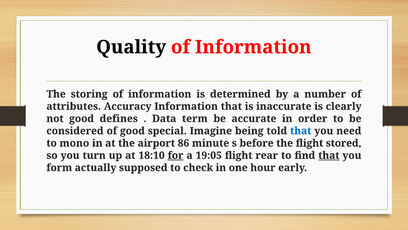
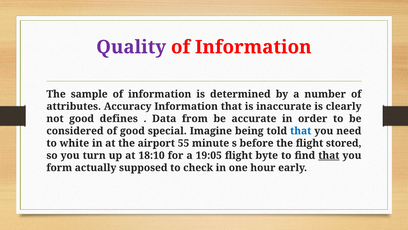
Quality colour: black -> purple
storing: storing -> sample
term: term -> from
mono: mono -> white
86: 86 -> 55
for underline: present -> none
rear: rear -> byte
